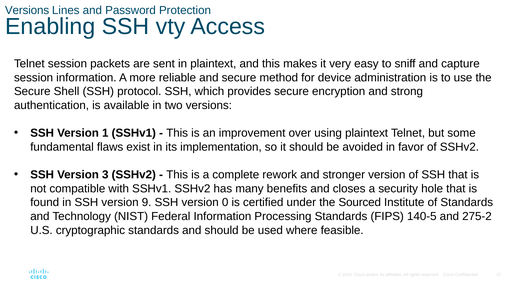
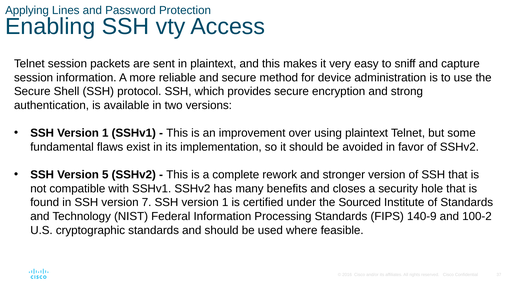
Versions at (27, 10): Versions -> Applying
3: 3 -> 5
9: 9 -> 7
0 at (225, 203): 0 -> 1
140-5: 140-5 -> 140-9
275-2: 275-2 -> 100-2
